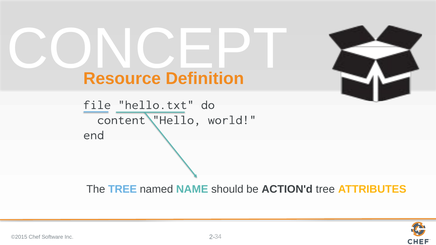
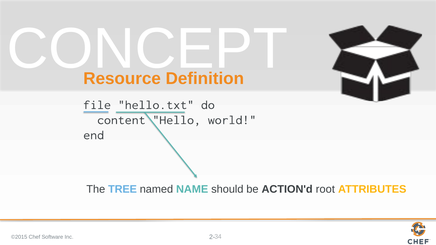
ACTION'd tree: tree -> root
